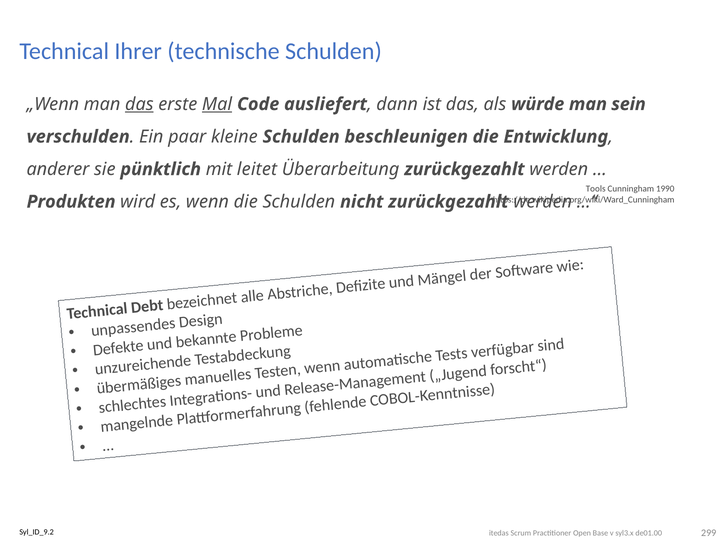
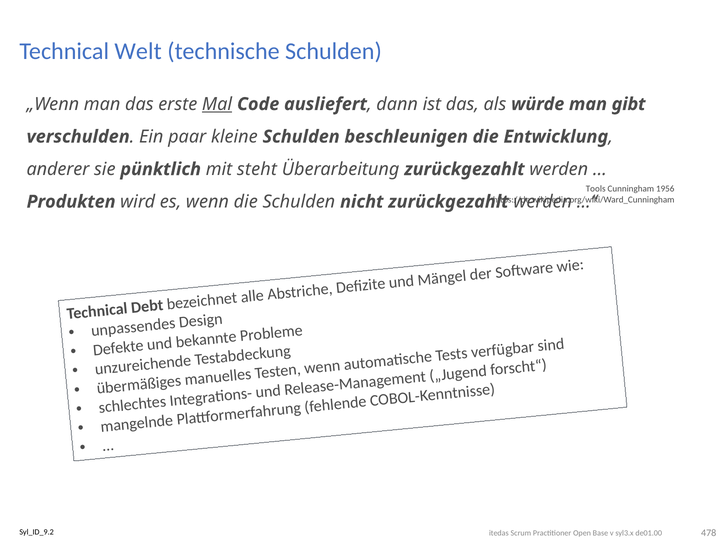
Ihrer: Ihrer -> Welt
das at (139, 104) underline: present -> none
sein: sein -> gibt
leitet: leitet -> steht
1990: 1990 -> 1956
299: 299 -> 478
